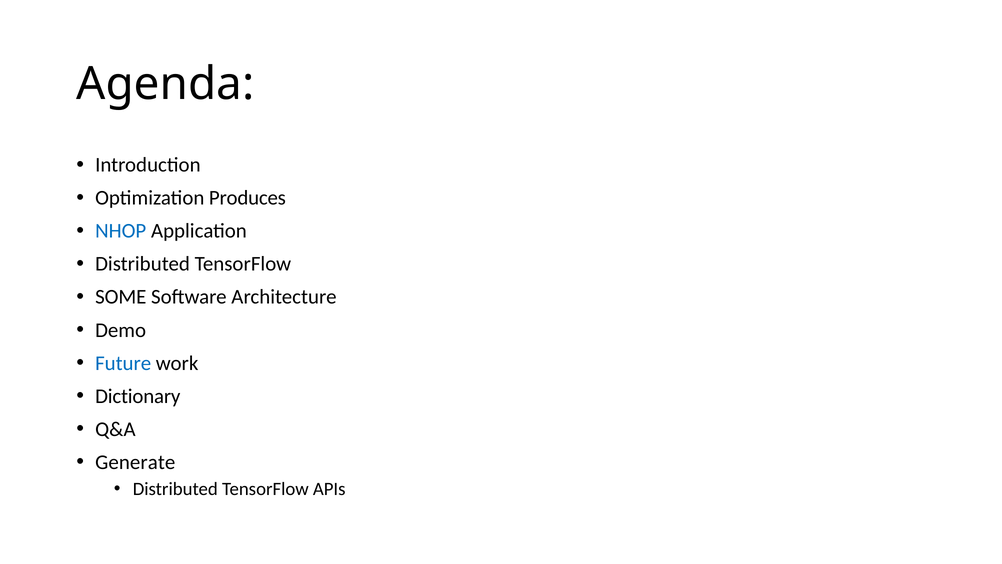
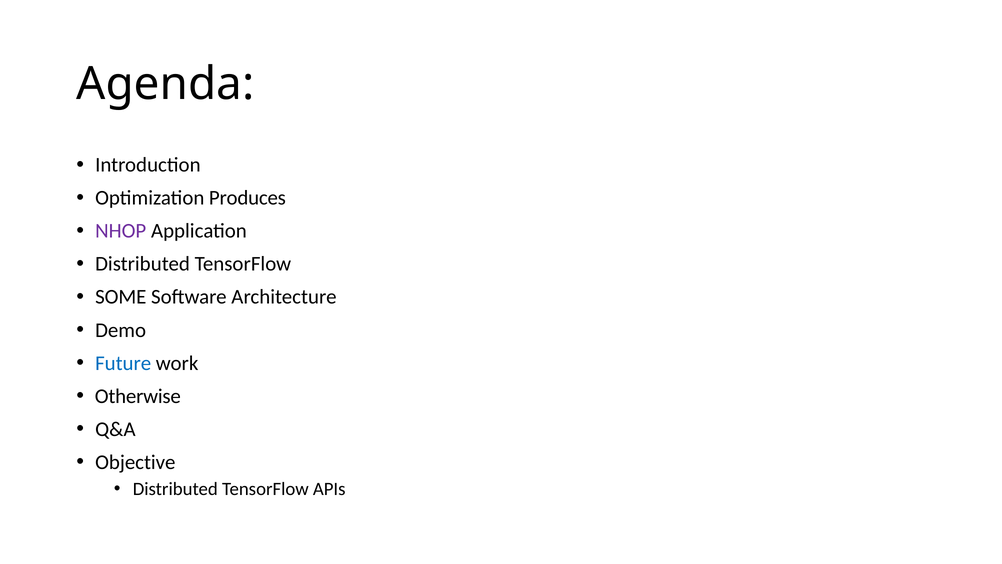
NHOP colour: blue -> purple
Dictionary: Dictionary -> Otherwise
Generate: Generate -> Objective
